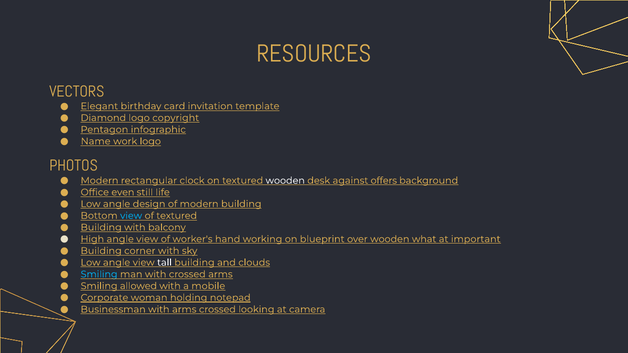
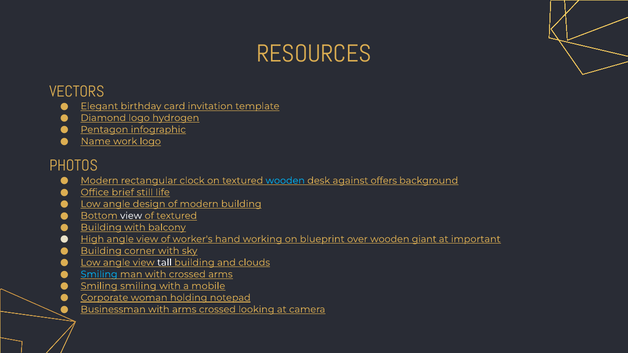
copyright: copyright -> hydrogen
wooden at (285, 181) colour: white -> light blue
even: even -> brief
view at (131, 216) colour: light blue -> white
what: what -> giant
Smiling allowed: allowed -> smiling
